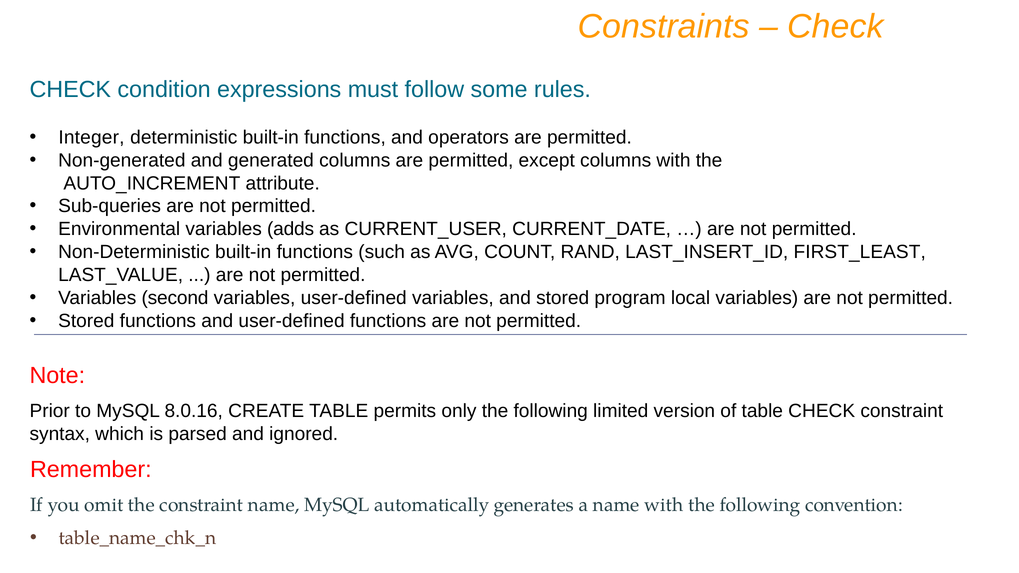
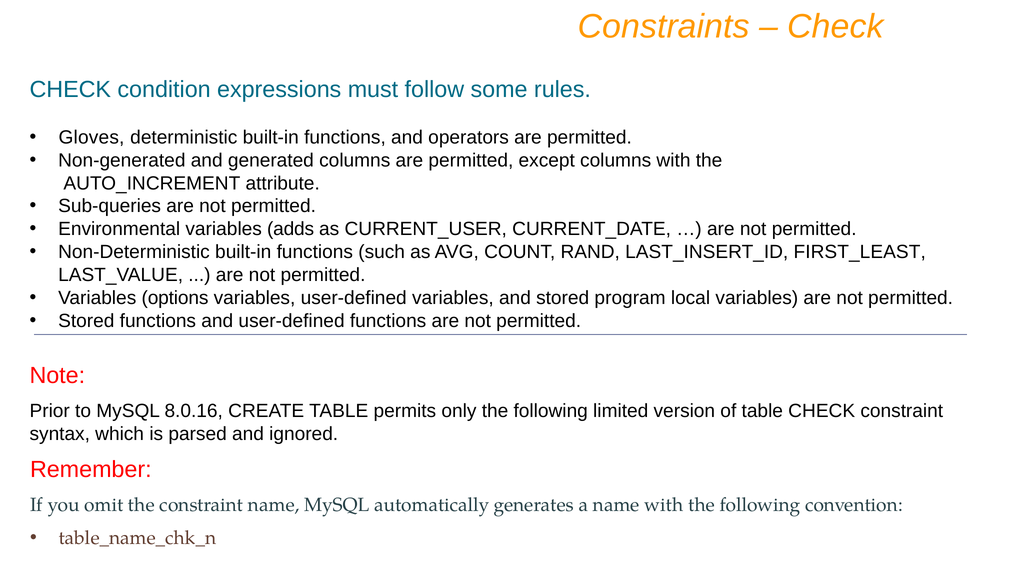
Integer: Integer -> Gloves
second: second -> options
